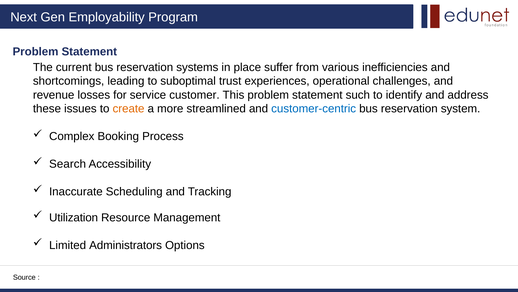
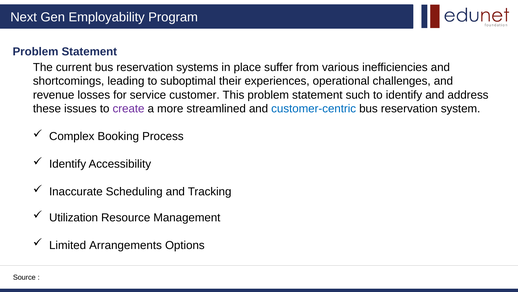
trust: trust -> their
create colour: orange -> purple
Search at (68, 164): Search -> Identify
Administrators: Administrators -> Arrangements
